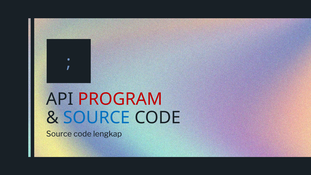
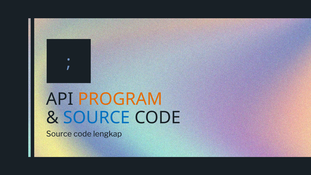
PROGRAM colour: red -> orange
